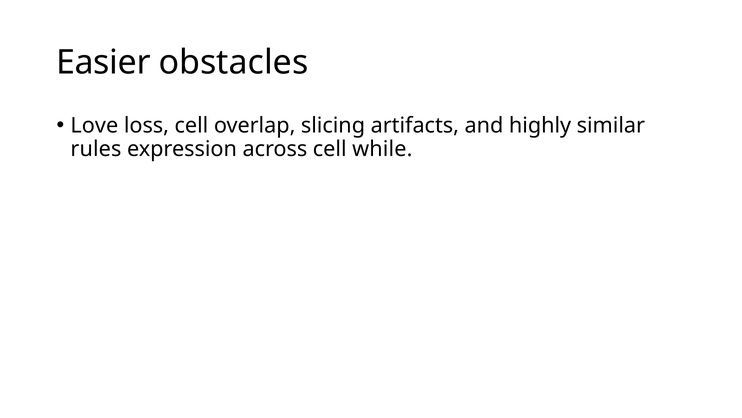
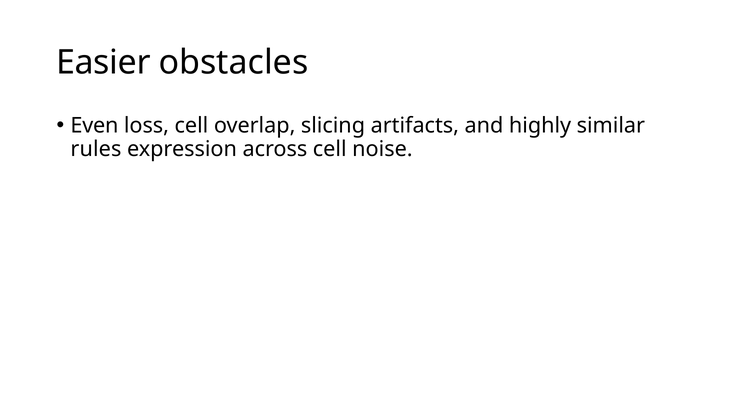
Love: Love -> Even
while: while -> noise
